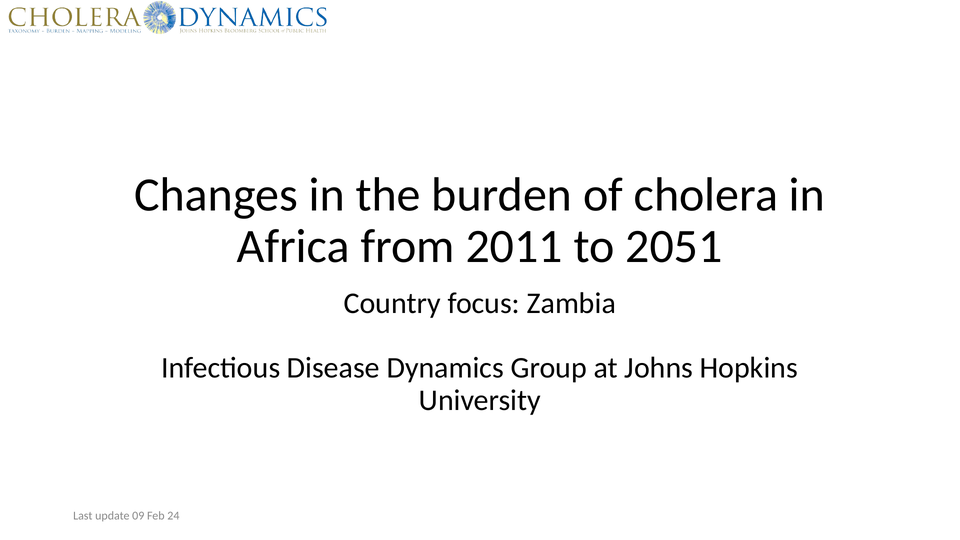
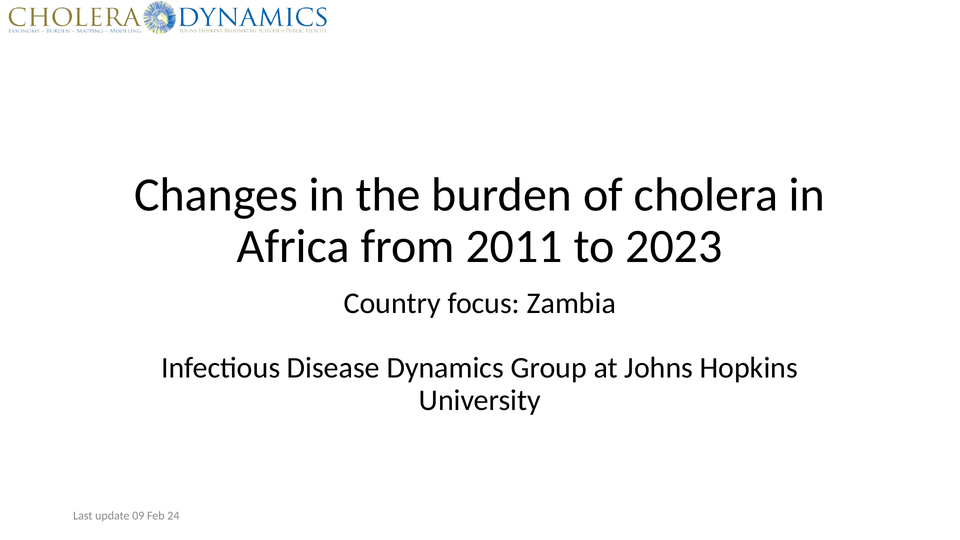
2051: 2051 -> 2023
